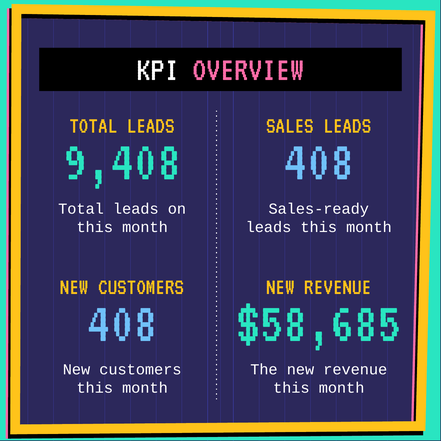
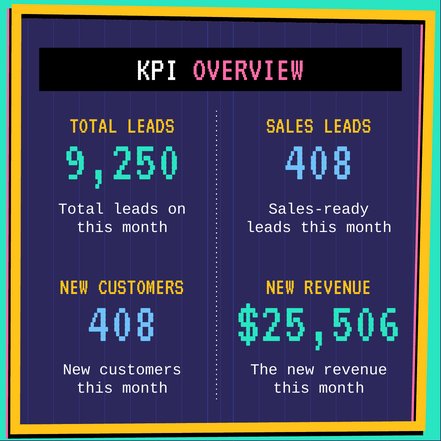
9,408: 9,408 -> 9,250
$58,685: $58,685 -> $25,506
